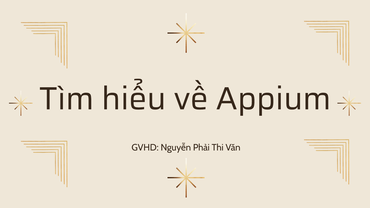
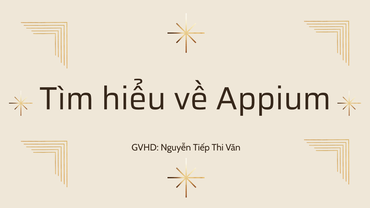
Phải: Phải -> Tiếp
